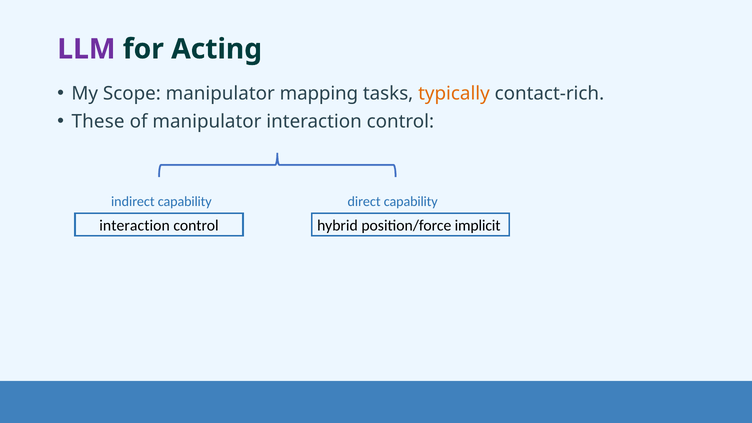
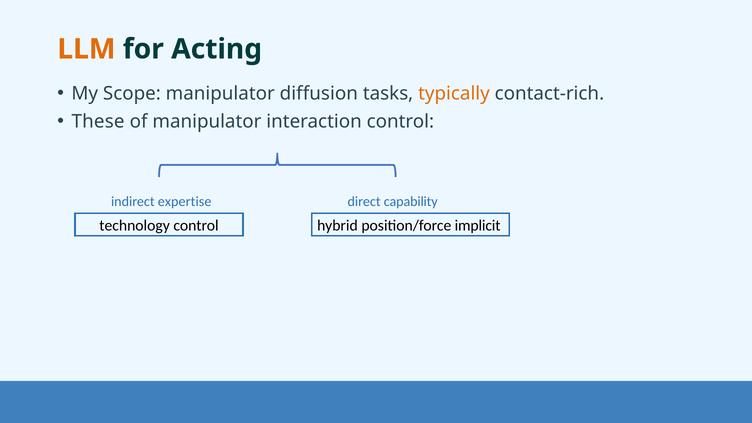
LLM colour: purple -> orange
mapping: mapping -> diffusion
indirect capability: capability -> expertise
interaction at (135, 226): interaction -> technology
